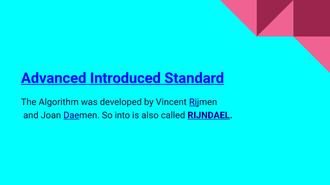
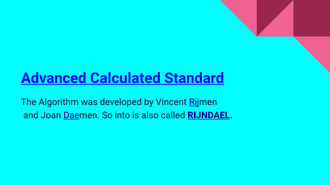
Introduced: Introduced -> Calculated
